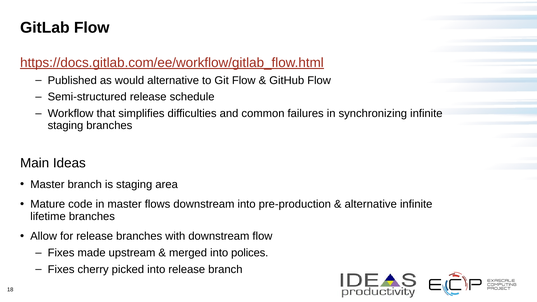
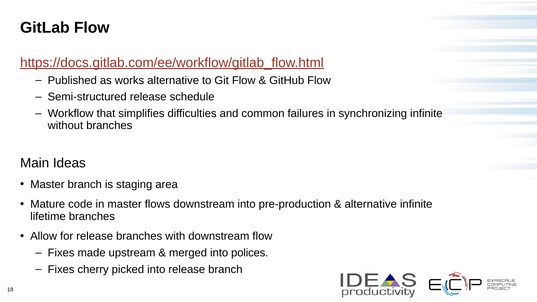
would: would -> works
staging at (65, 126): staging -> without
